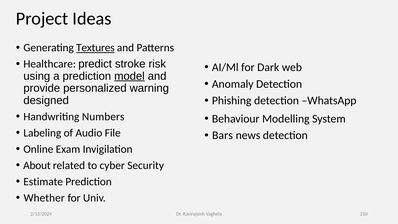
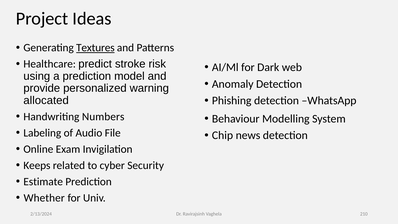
model underline: present -> none
designed: designed -> allocated
Bars: Bars -> Chip
About: About -> Keeps
